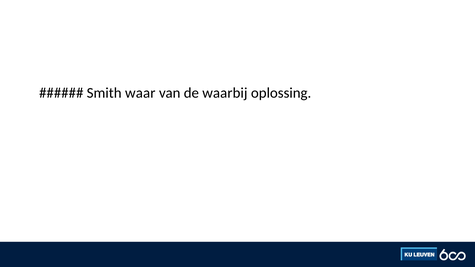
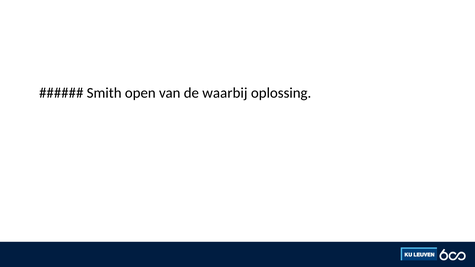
waar: waar -> open
